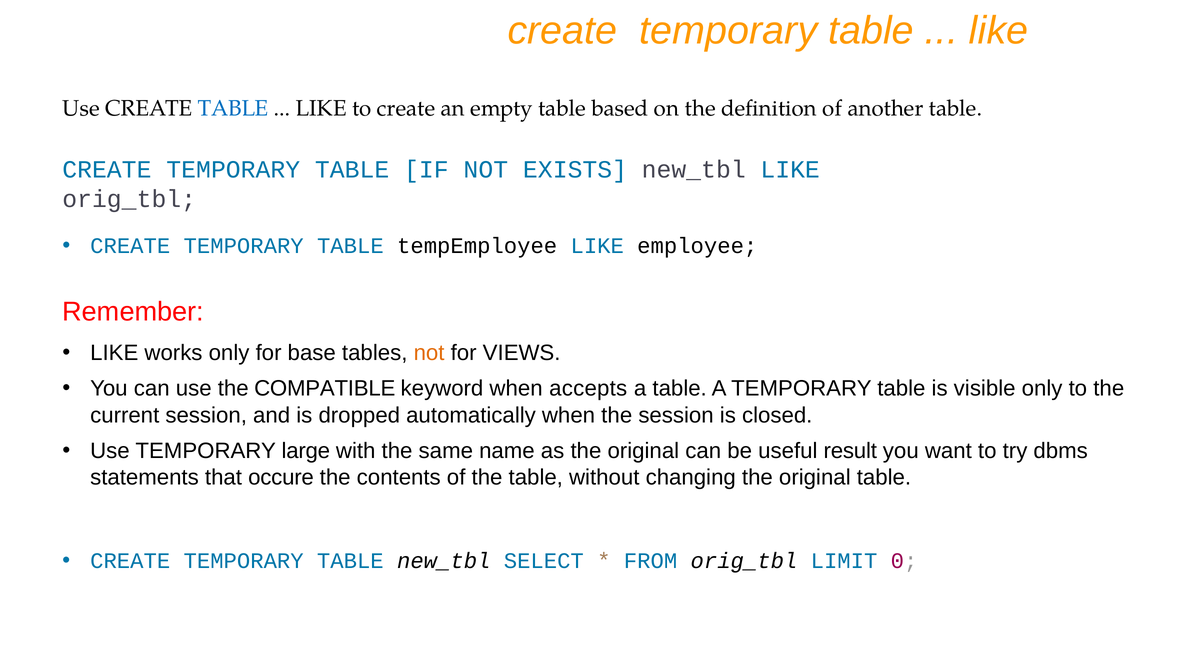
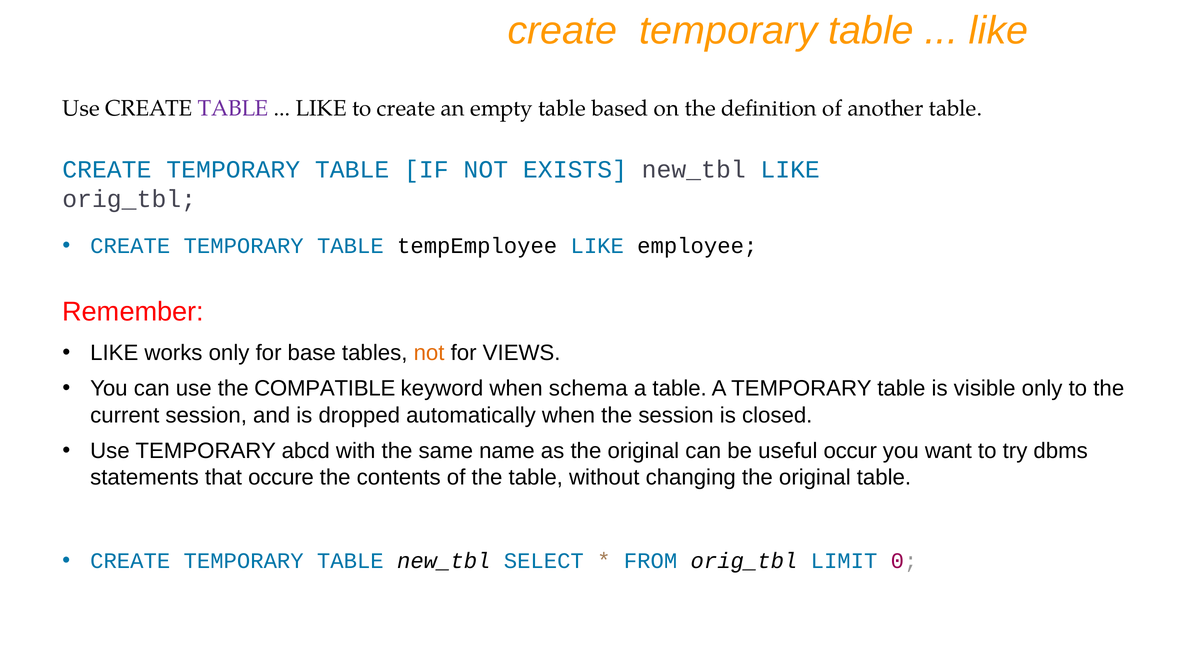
TABLE at (233, 109) colour: blue -> purple
accepts: accepts -> schema
large: large -> abcd
result: result -> occur
